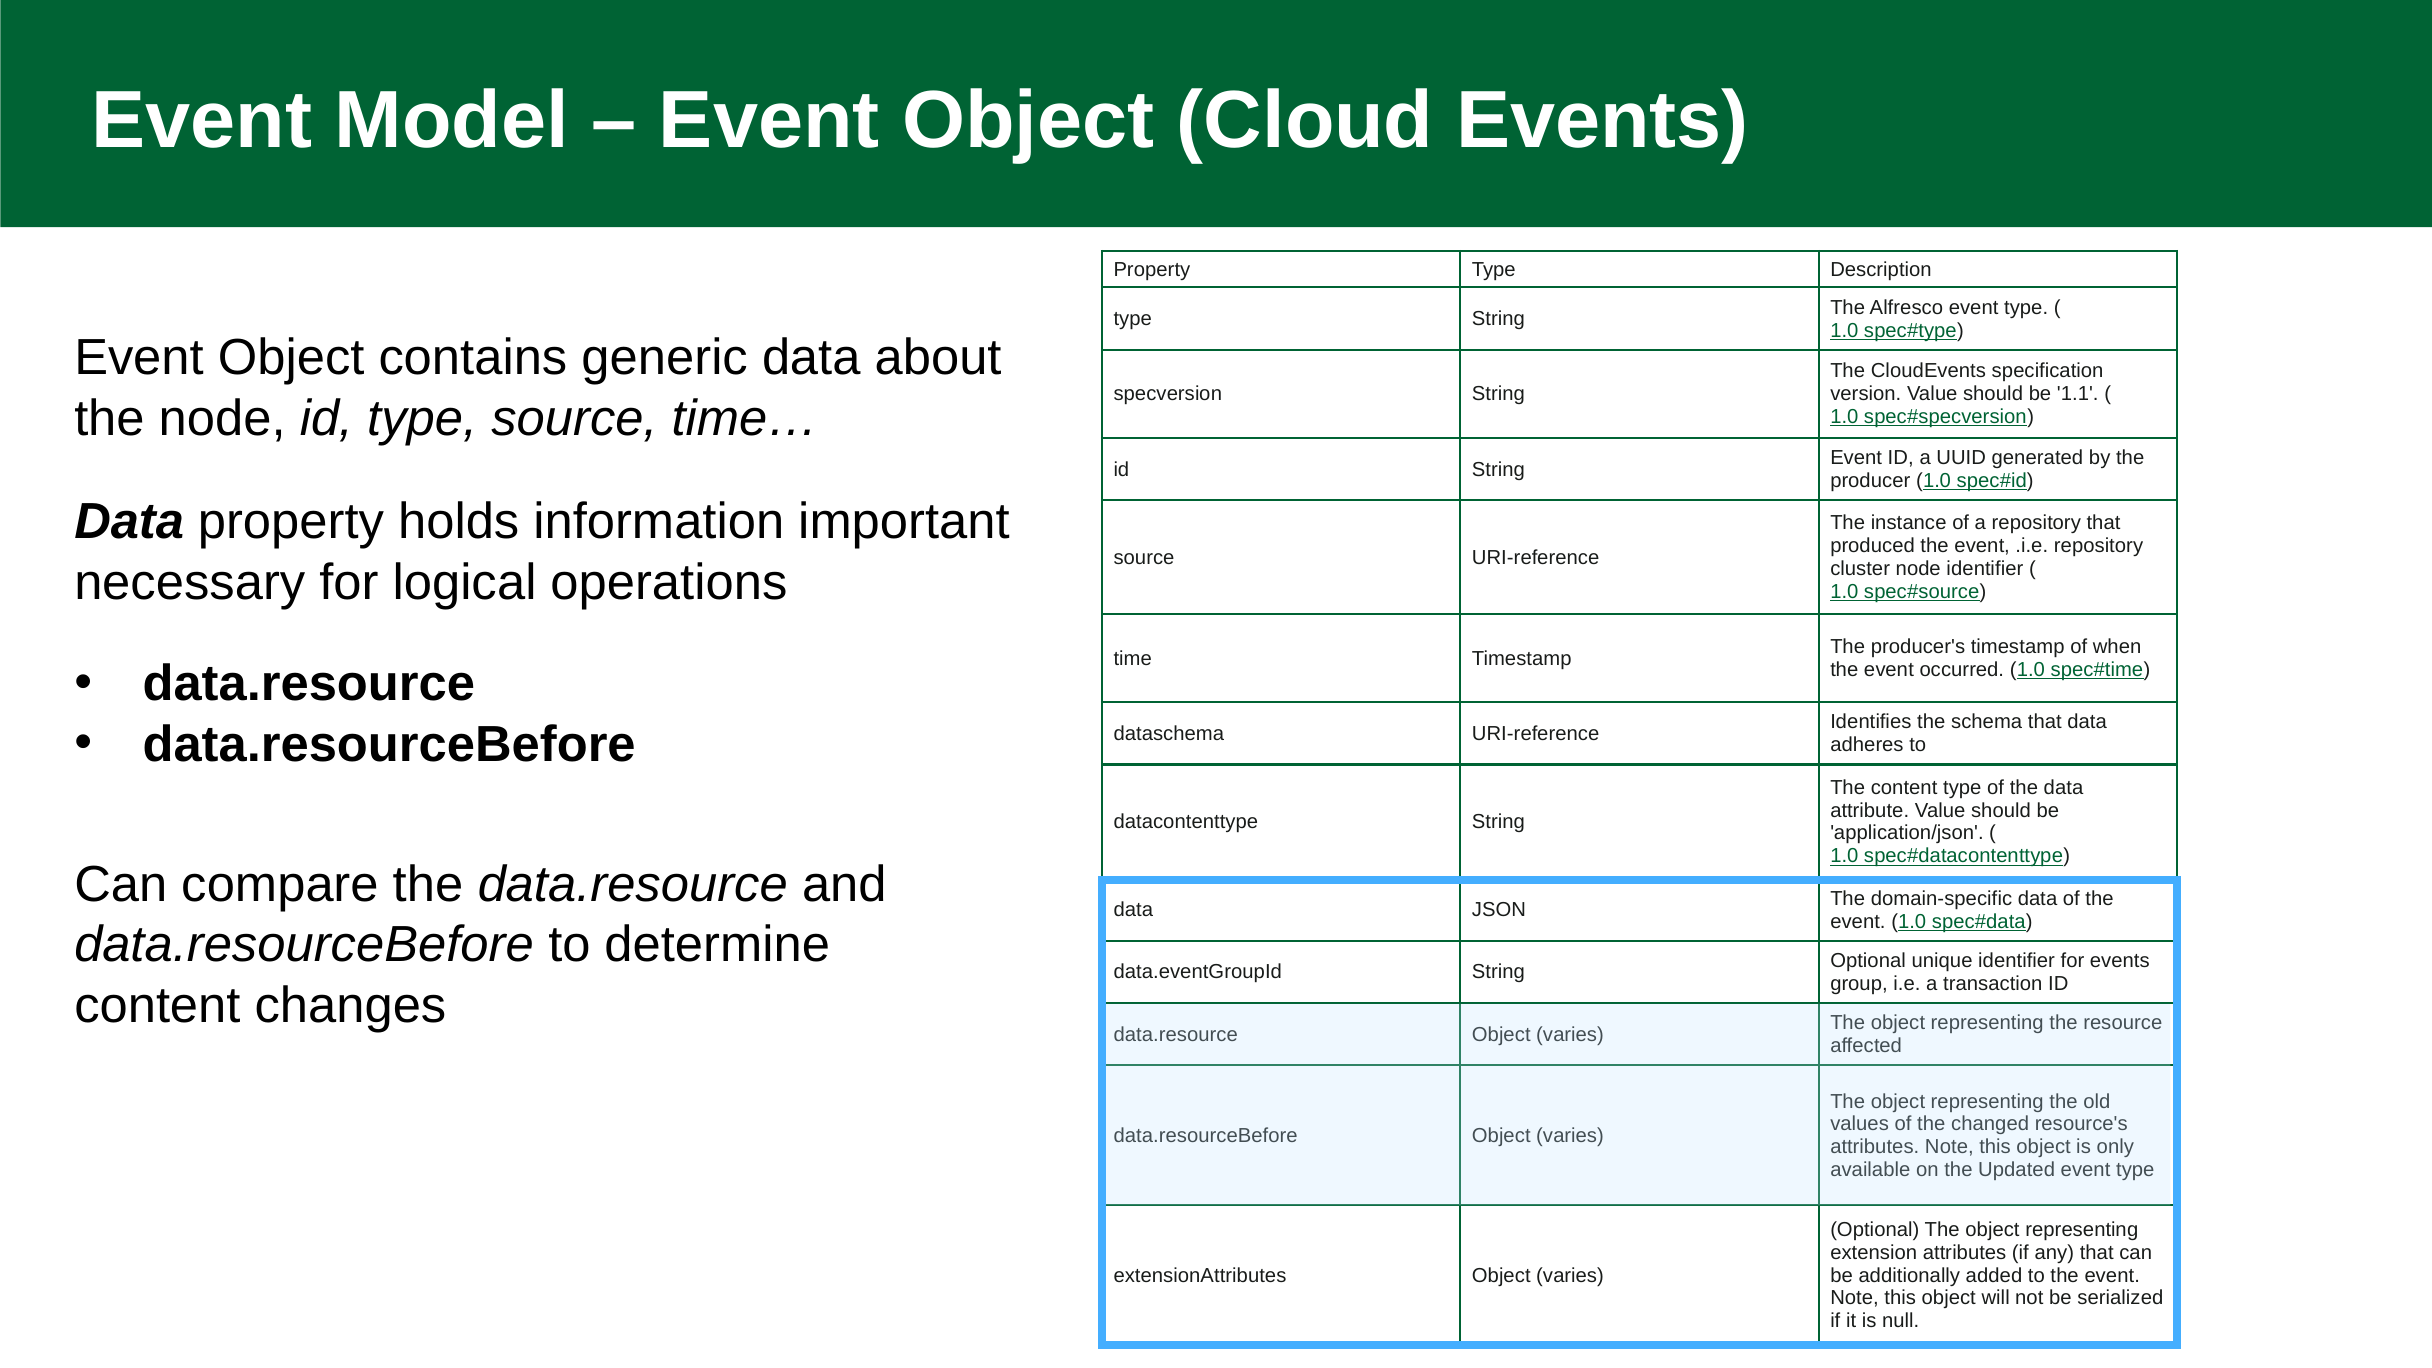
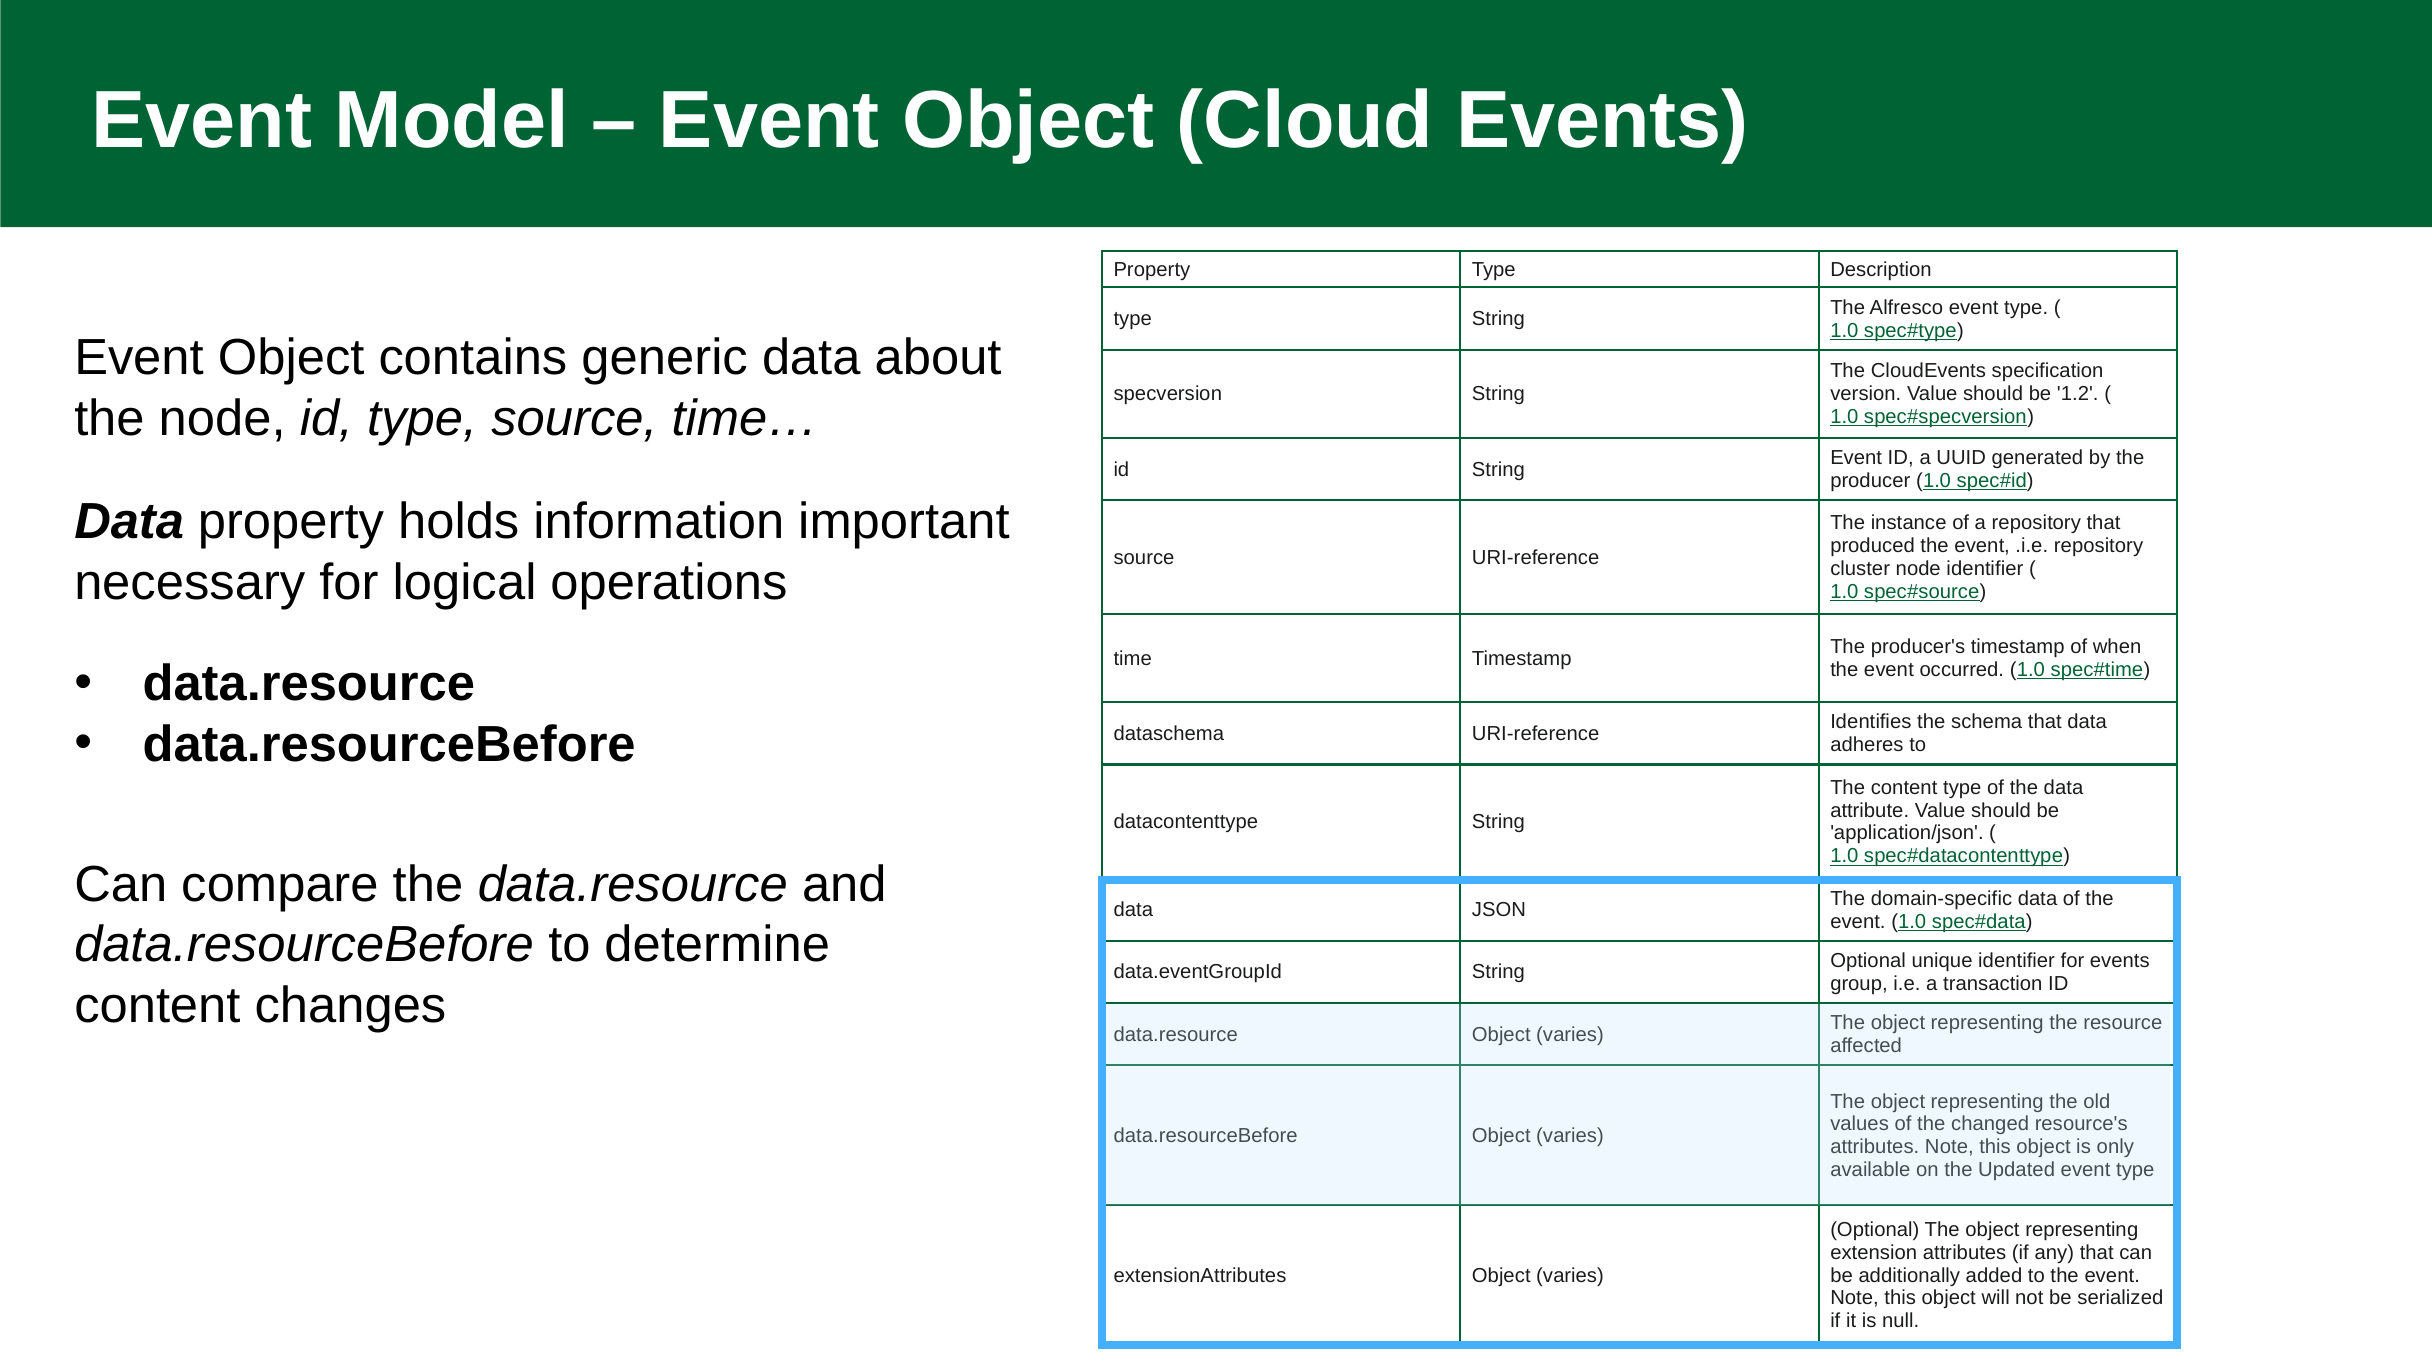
1.1: 1.1 -> 1.2
